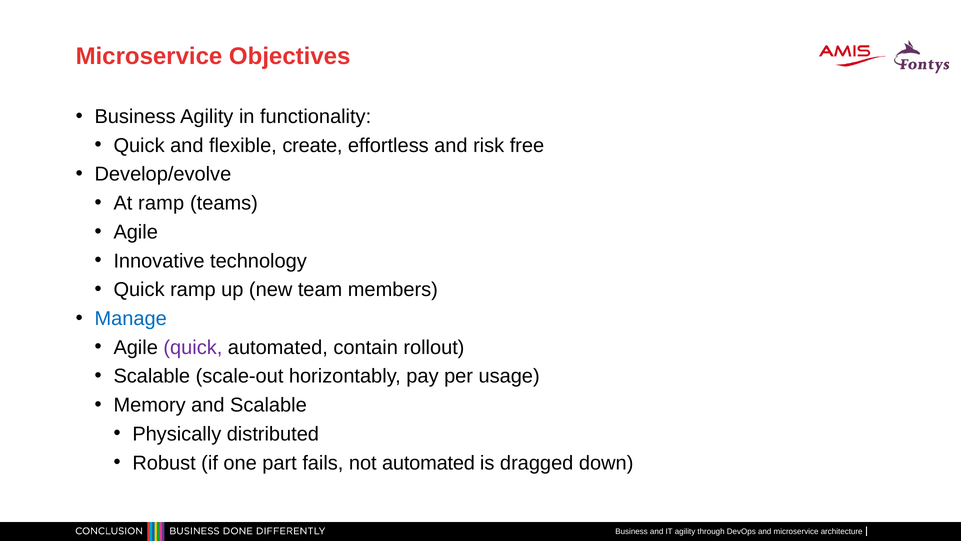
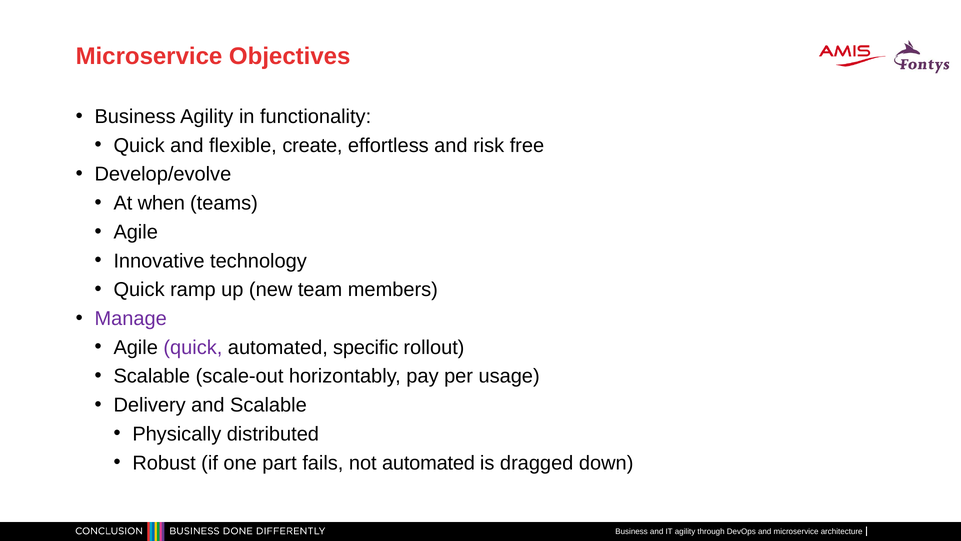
At ramp: ramp -> when
Manage colour: blue -> purple
contain: contain -> specific
Memory: Memory -> Delivery
